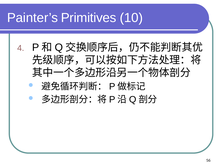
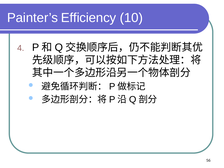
Primitives: Primitives -> Efficiency
